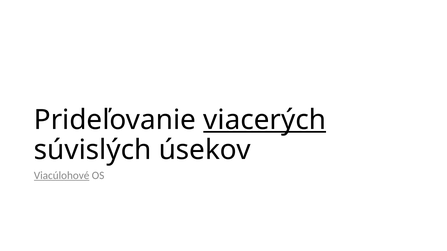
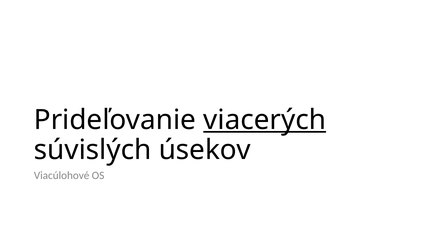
Viacúlohové underline: present -> none
